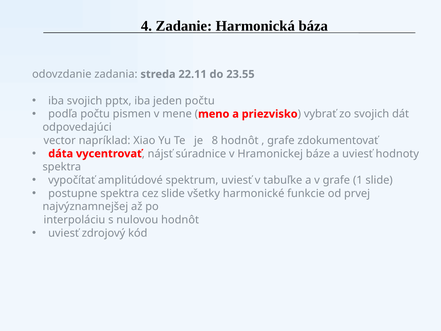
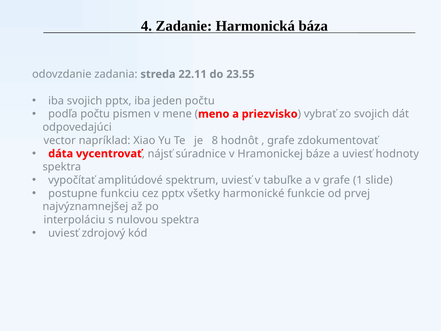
postupne spektra: spektra -> funkciu
cez slide: slide -> pptx
nulovou hodnôt: hodnôt -> spektra
